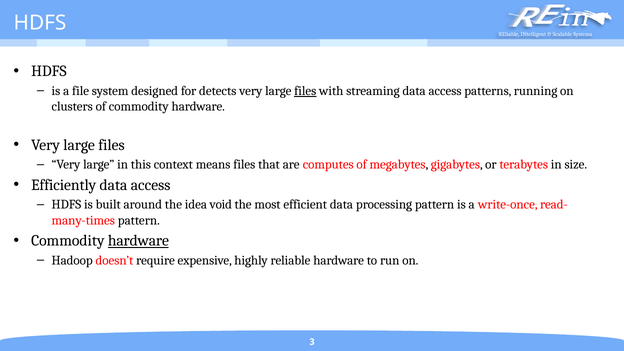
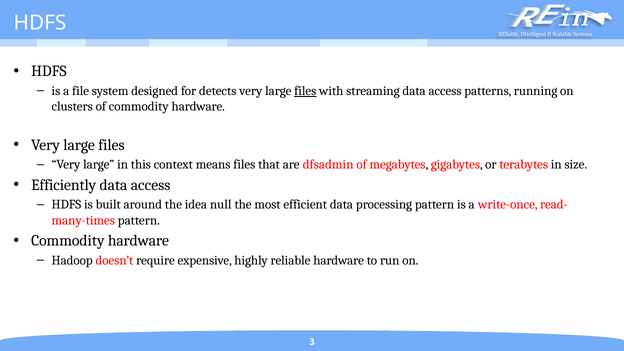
computes: computes -> dfsadmin
void: void -> null
hardware at (138, 241) underline: present -> none
